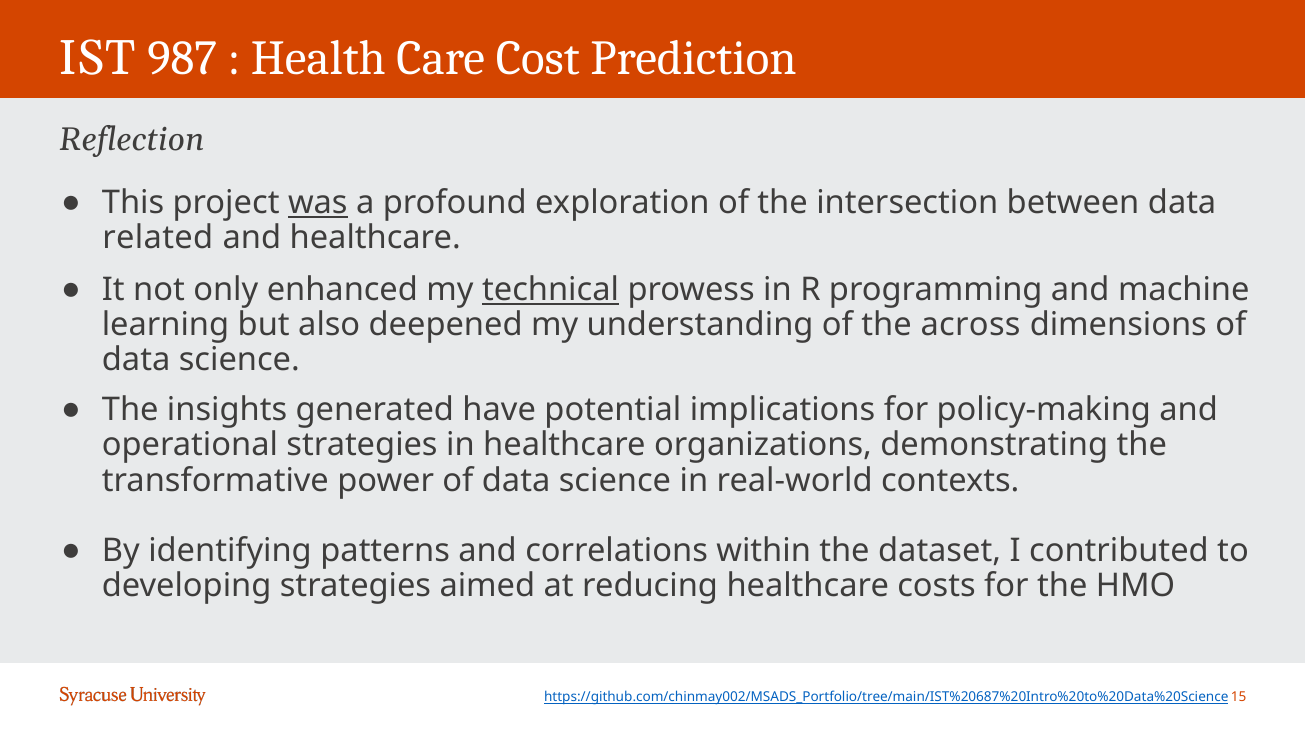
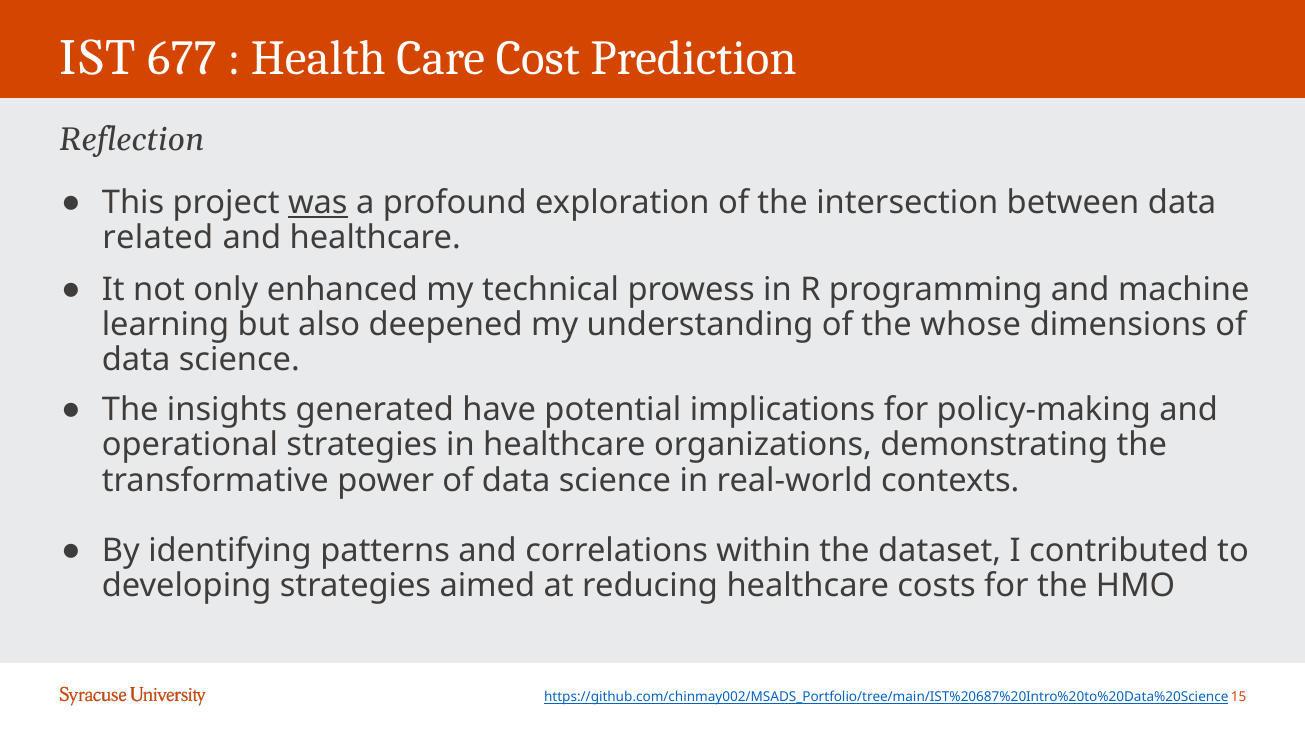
987: 987 -> 677
technical underline: present -> none
across: across -> whose
